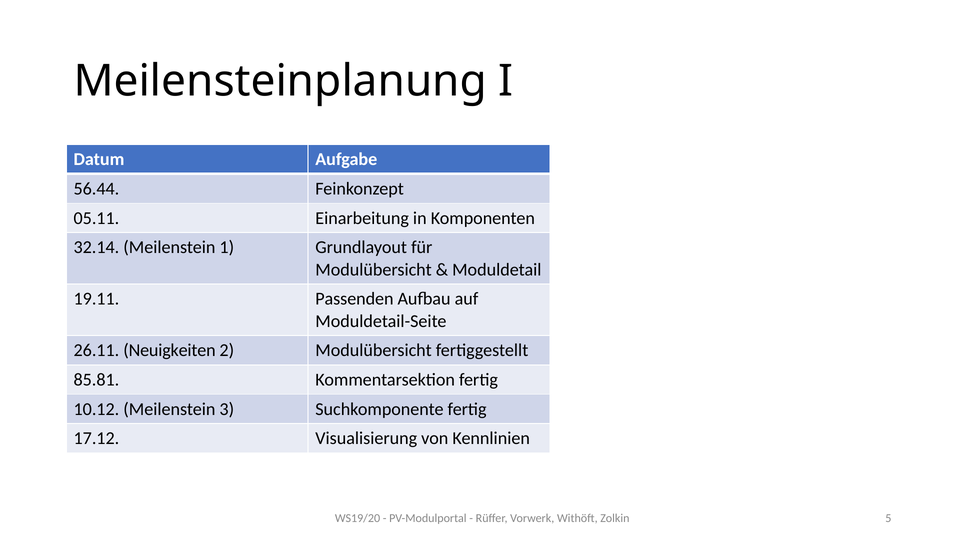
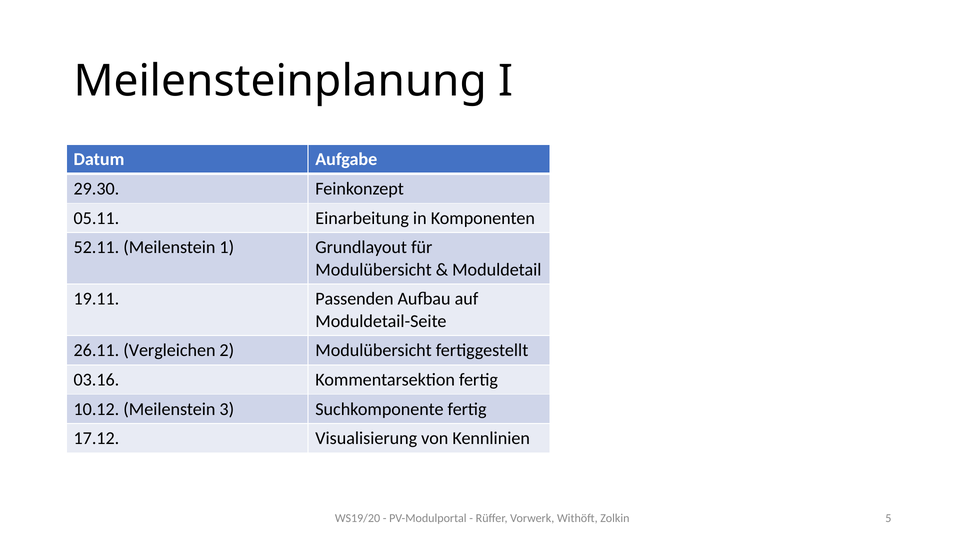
56.44: 56.44 -> 29.30
32.14: 32.14 -> 52.11
Neuigkeiten: Neuigkeiten -> Vergleichen
85.81: 85.81 -> 03.16
